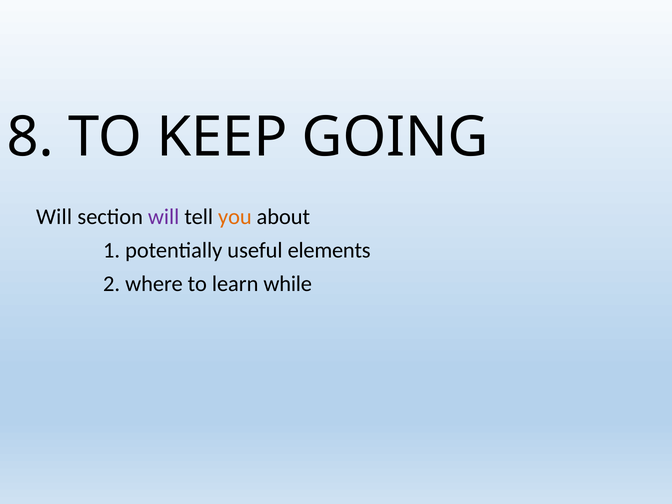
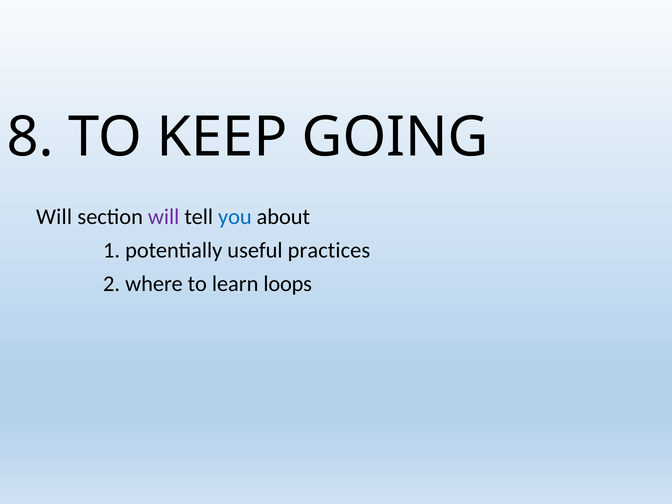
you colour: orange -> blue
elements: elements -> practices
while: while -> loops
